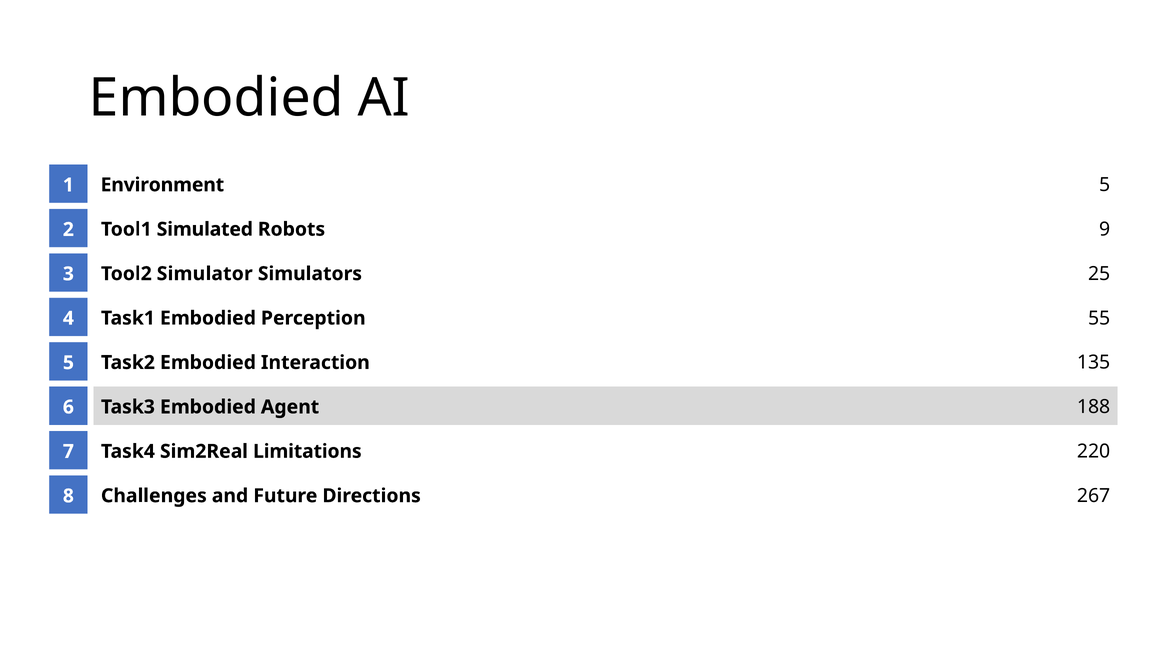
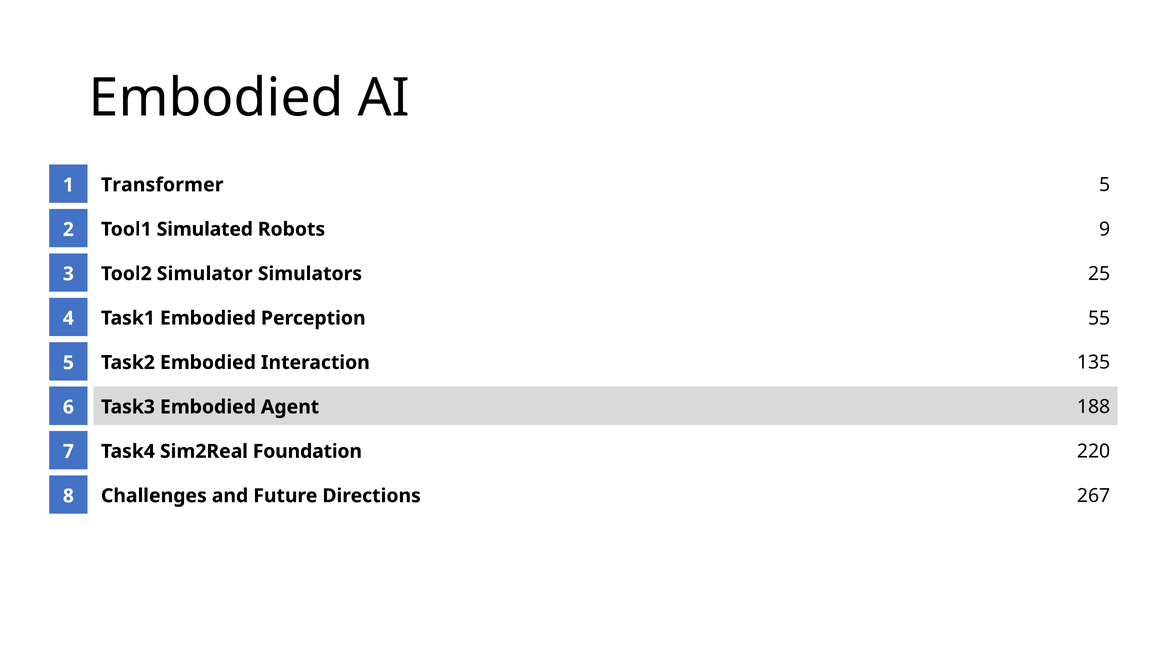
Environment: Environment -> Transformer
Limitations: Limitations -> Foundation
